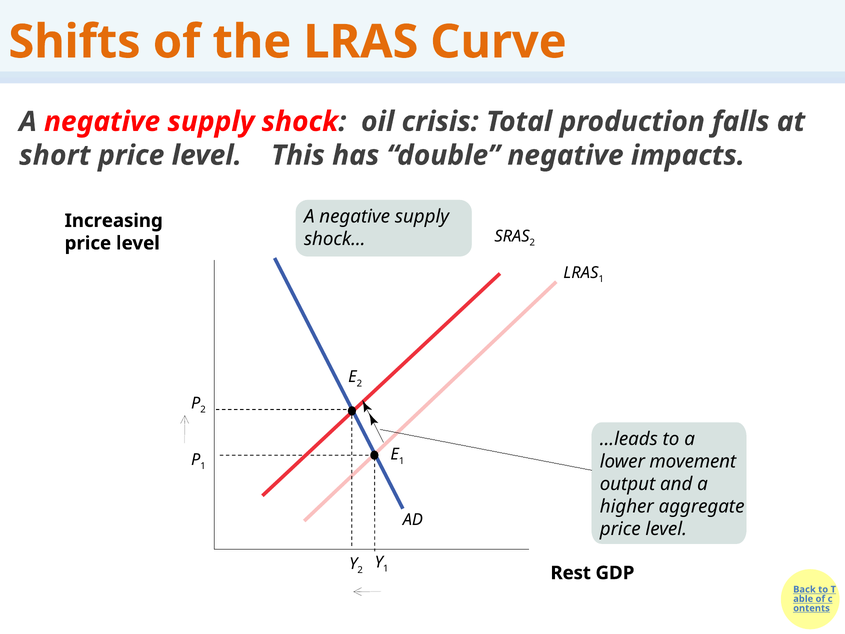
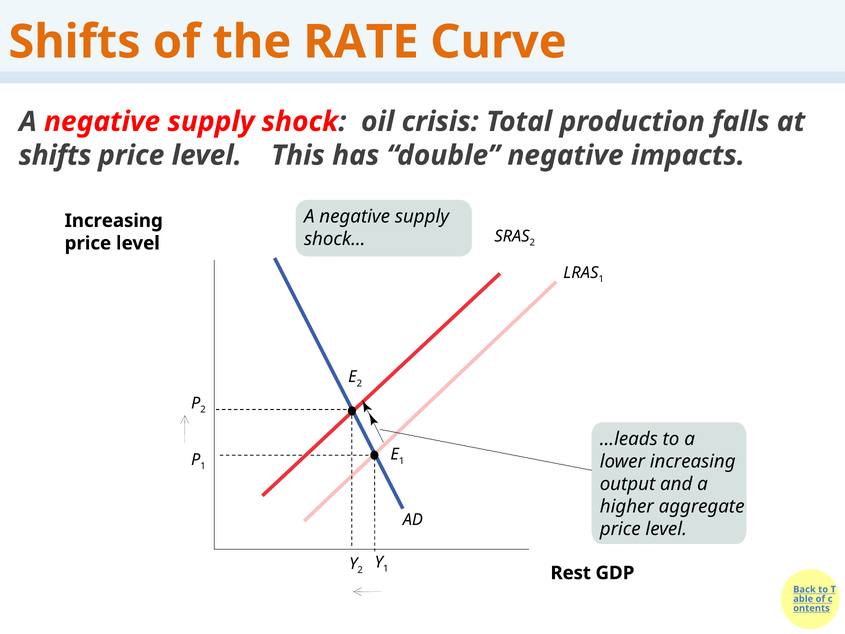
the LRAS: LRAS -> RATE
short at (55, 155): short -> shifts
lower movement: movement -> increasing
